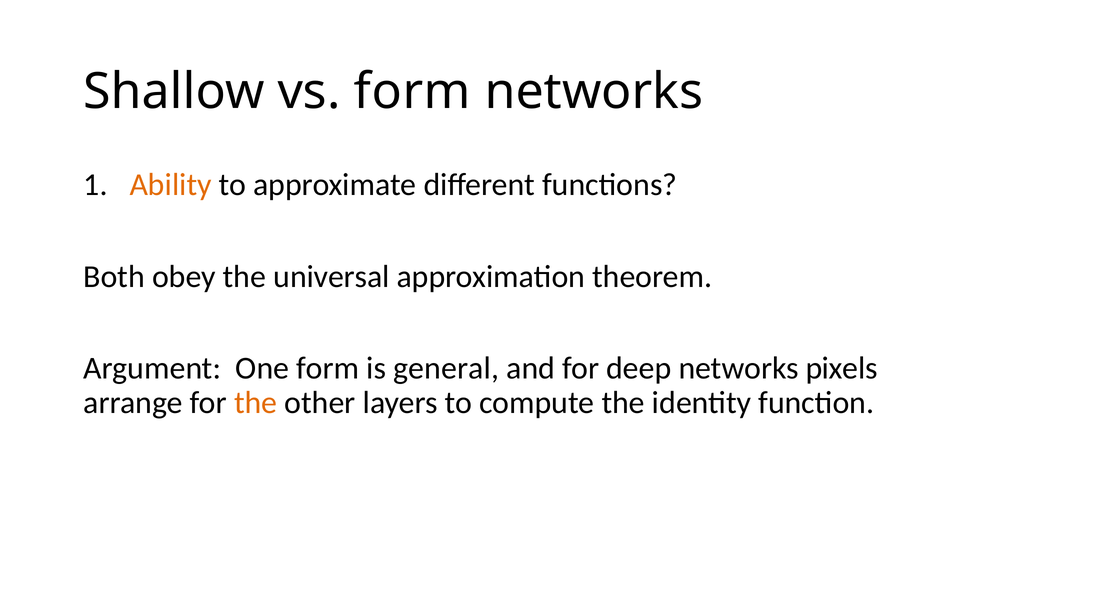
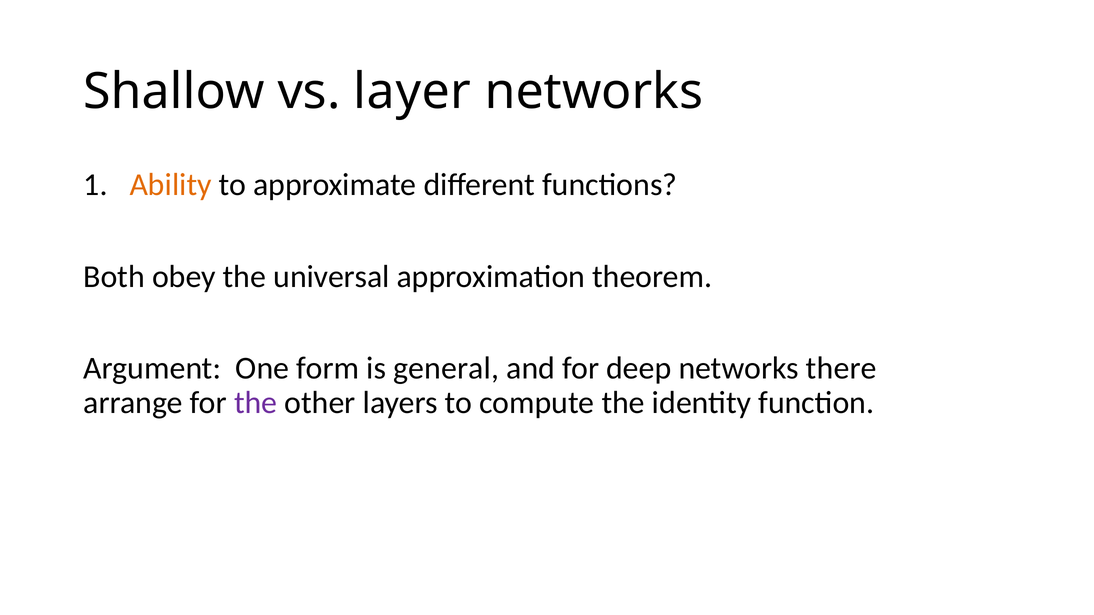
vs form: form -> layer
pixels: pixels -> there
the at (256, 403) colour: orange -> purple
